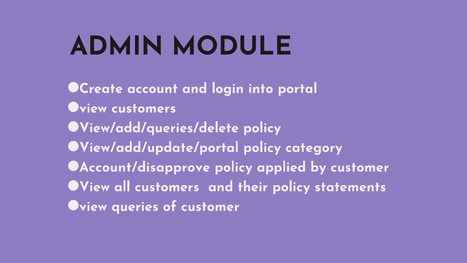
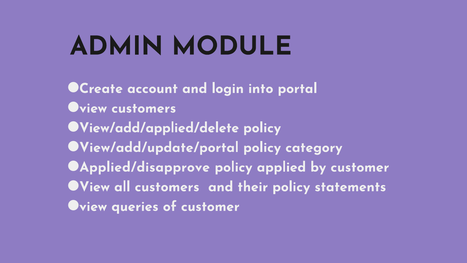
View/add/queries/delete: View/add/queries/delete -> View/add/applied/delete
Account/disapprove: Account/disapprove -> Applied/disapprove
